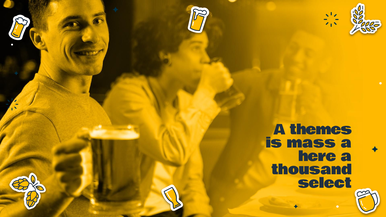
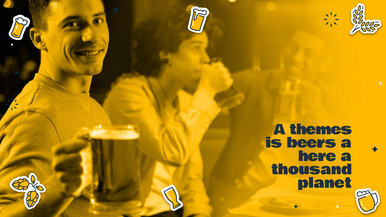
mass: mass -> beers
select: select -> planet
